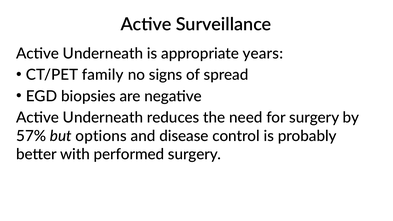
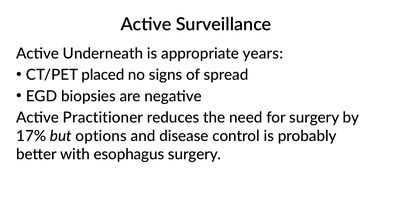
family: family -> placed
Underneath at (103, 118): Underneath -> Practitioner
57%: 57% -> 17%
performed: performed -> esophagus
